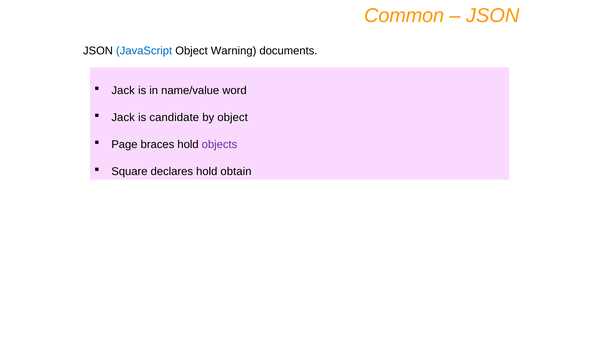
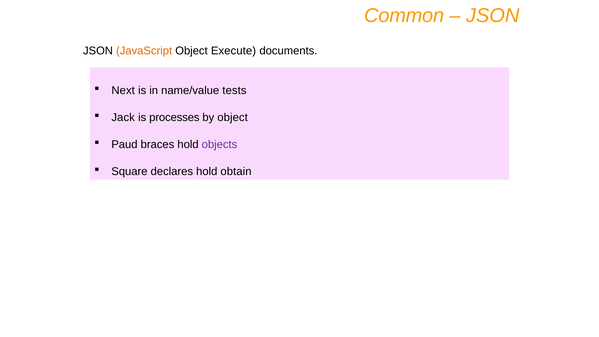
JavaScript colour: blue -> orange
Warning: Warning -> Execute
Jack at (123, 91): Jack -> Next
word: word -> tests
candidate: candidate -> processes
Page: Page -> Paud
